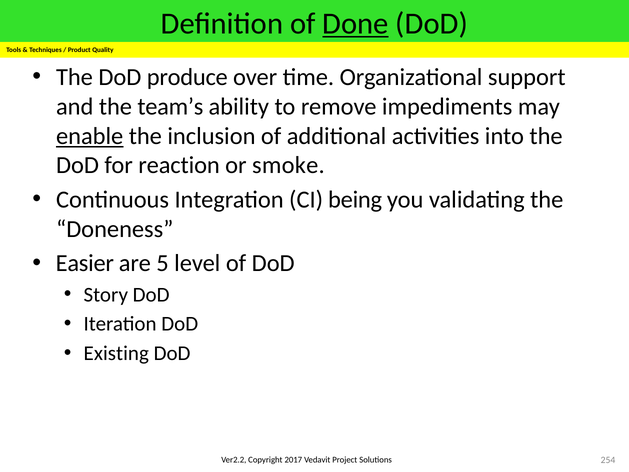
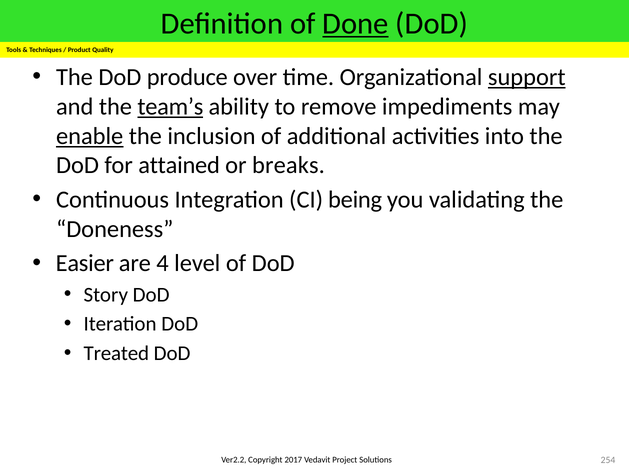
support underline: none -> present
team’s underline: none -> present
reaction: reaction -> attained
smoke: smoke -> breaks
5: 5 -> 4
Existing: Existing -> Treated
